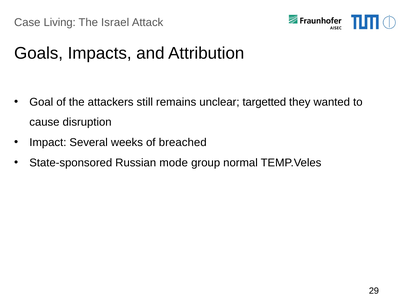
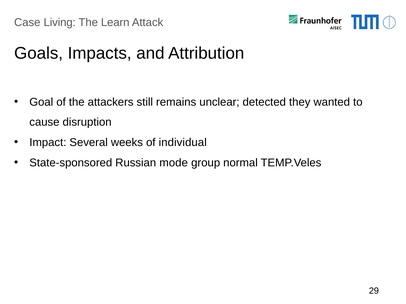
Israel: Israel -> Learn
targetted: targetted -> detected
breached: breached -> individual
